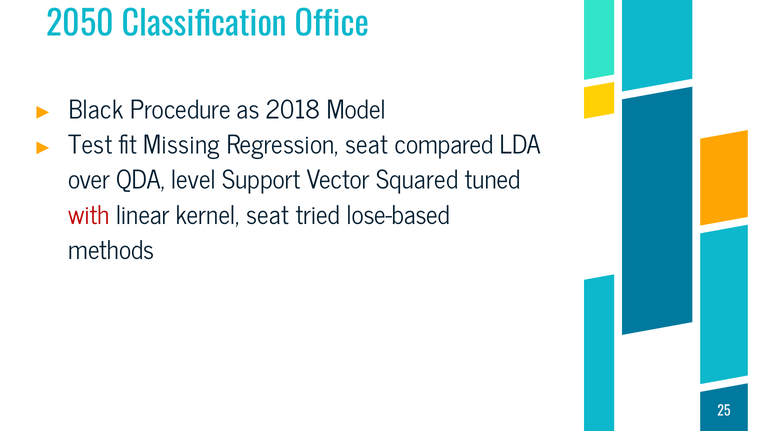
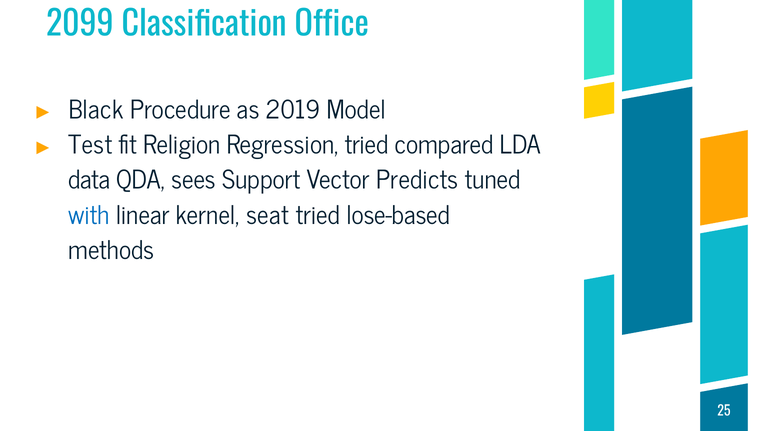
2050: 2050 -> 2099
2018: 2018 -> 2019
Missing: Missing -> Religion
Regression seat: seat -> tried
over: over -> data
level: level -> sees
Squared: Squared -> Predicts
with colour: red -> blue
